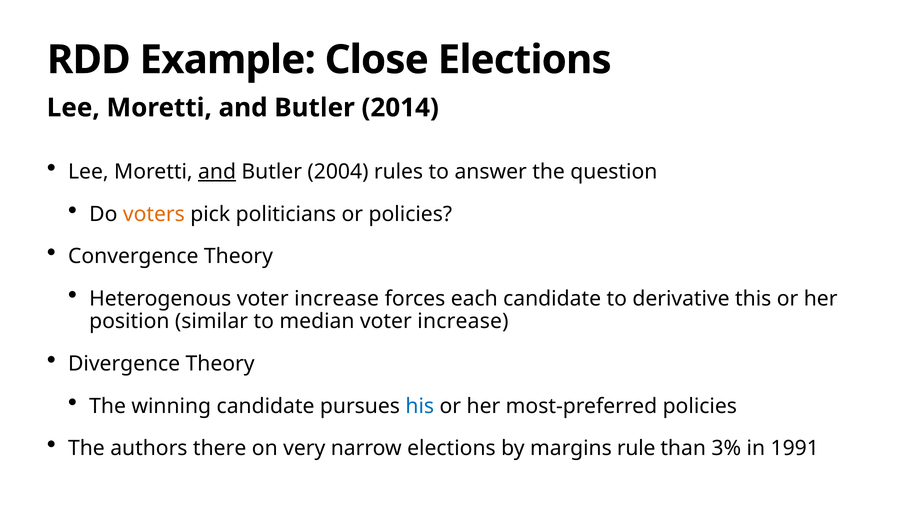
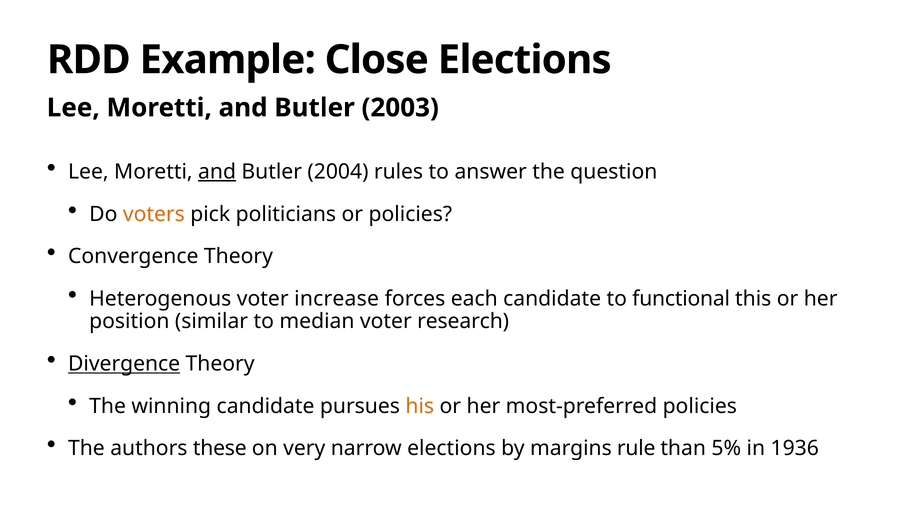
2014: 2014 -> 2003
derivative: derivative -> functional
median voter increase: increase -> research
Divergence underline: none -> present
his colour: blue -> orange
there: there -> these
3%: 3% -> 5%
1991: 1991 -> 1936
